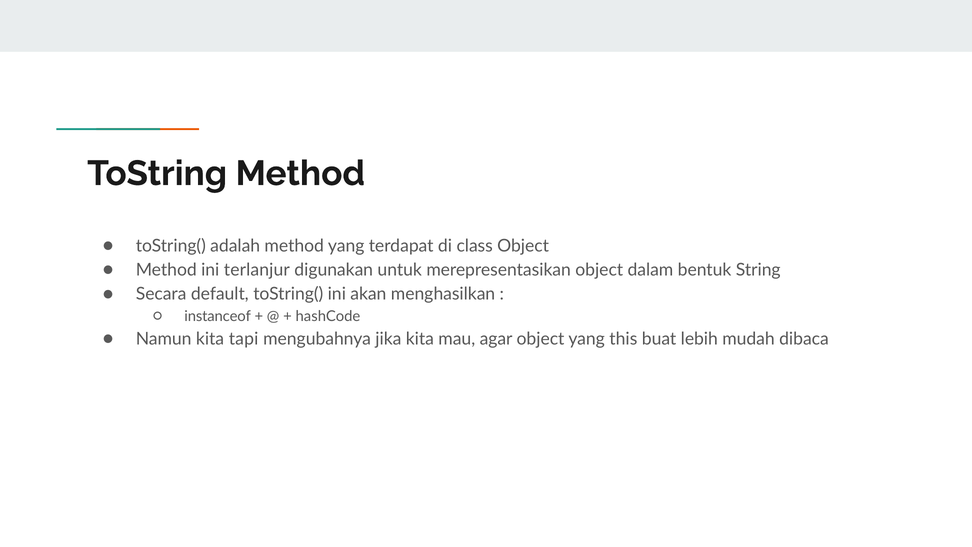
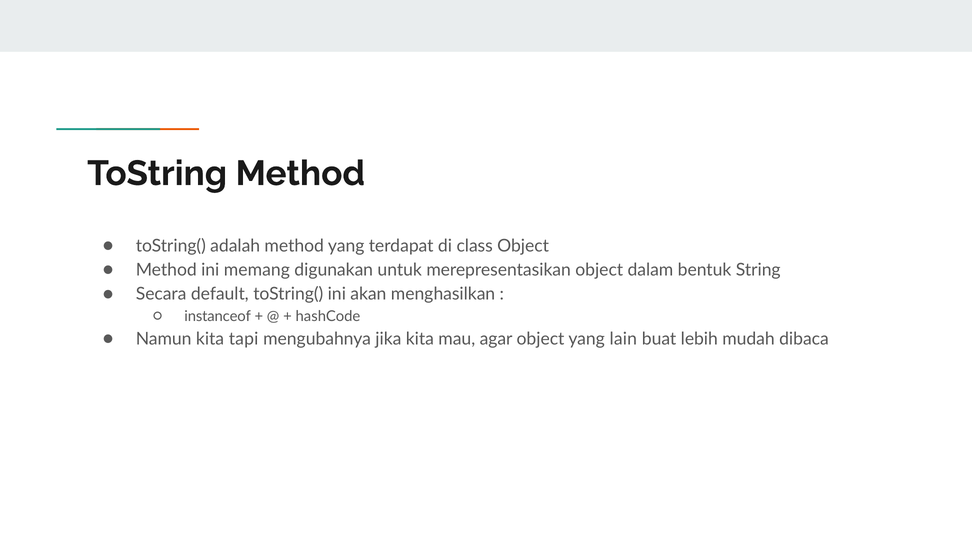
terlanjur: terlanjur -> memang
this: this -> lain
